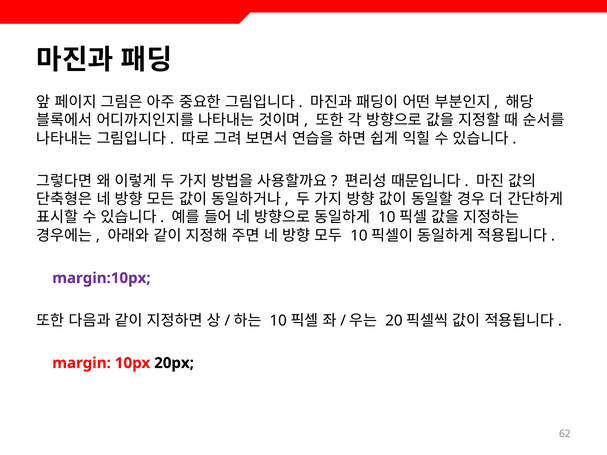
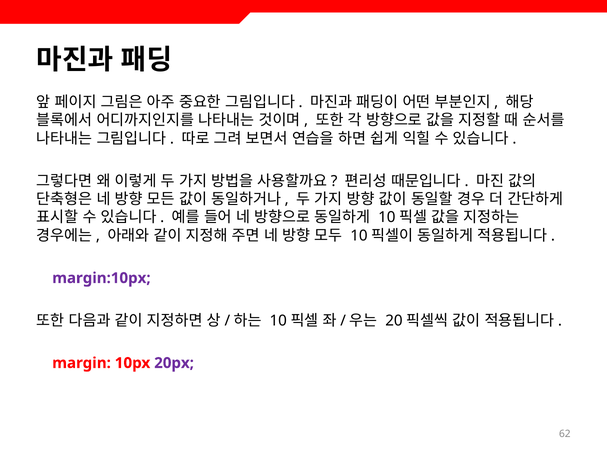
20px colour: black -> purple
